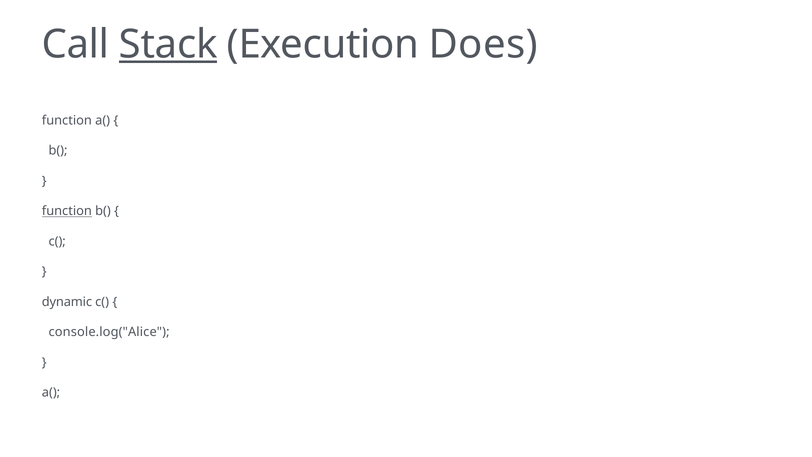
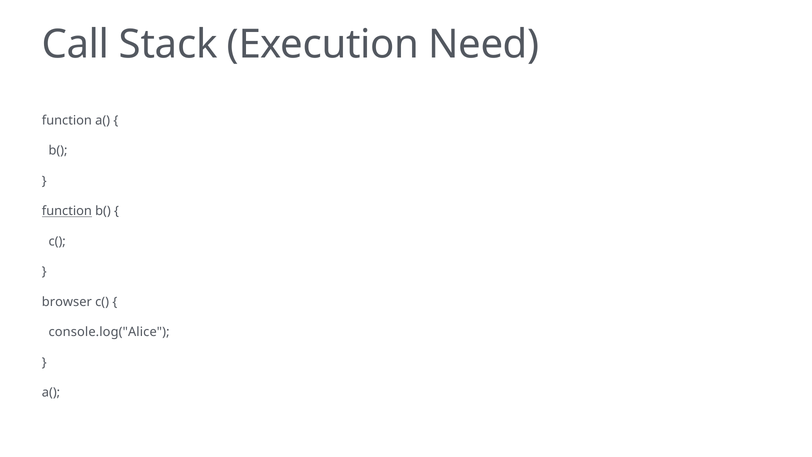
Stack underline: present -> none
Does: Does -> Need
dynamic: dynamic -> browser
